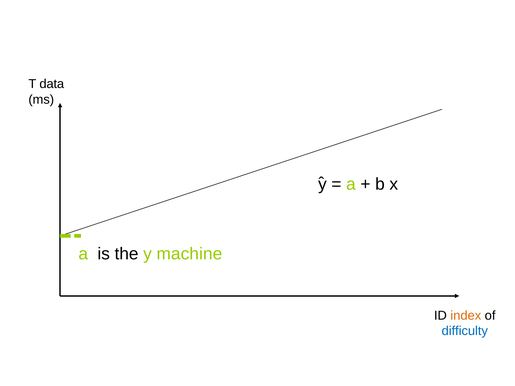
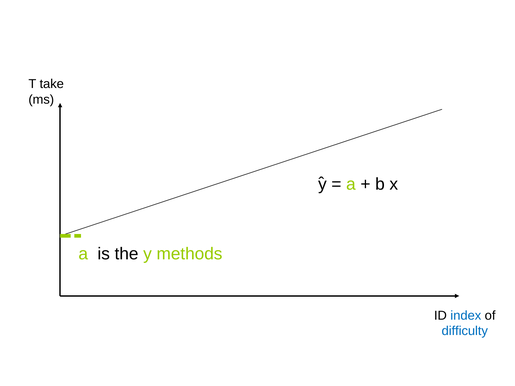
data: data -> take
machine: machine -> methods
index colour: orange -> blue
